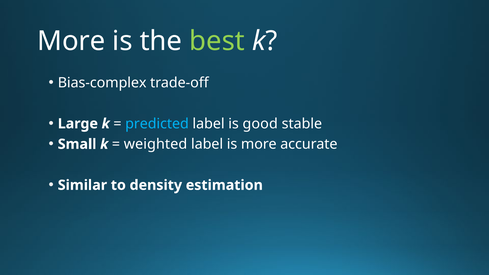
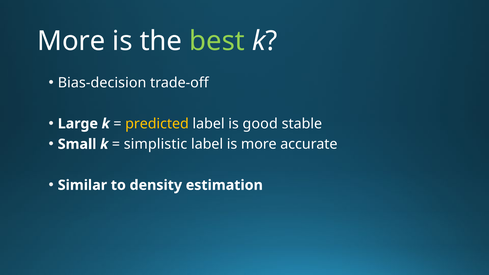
Bias-complex: Bias-complex -> Bias-decision
predicted colour: light blue -> yellow
weighted: weighted -> simplistic
